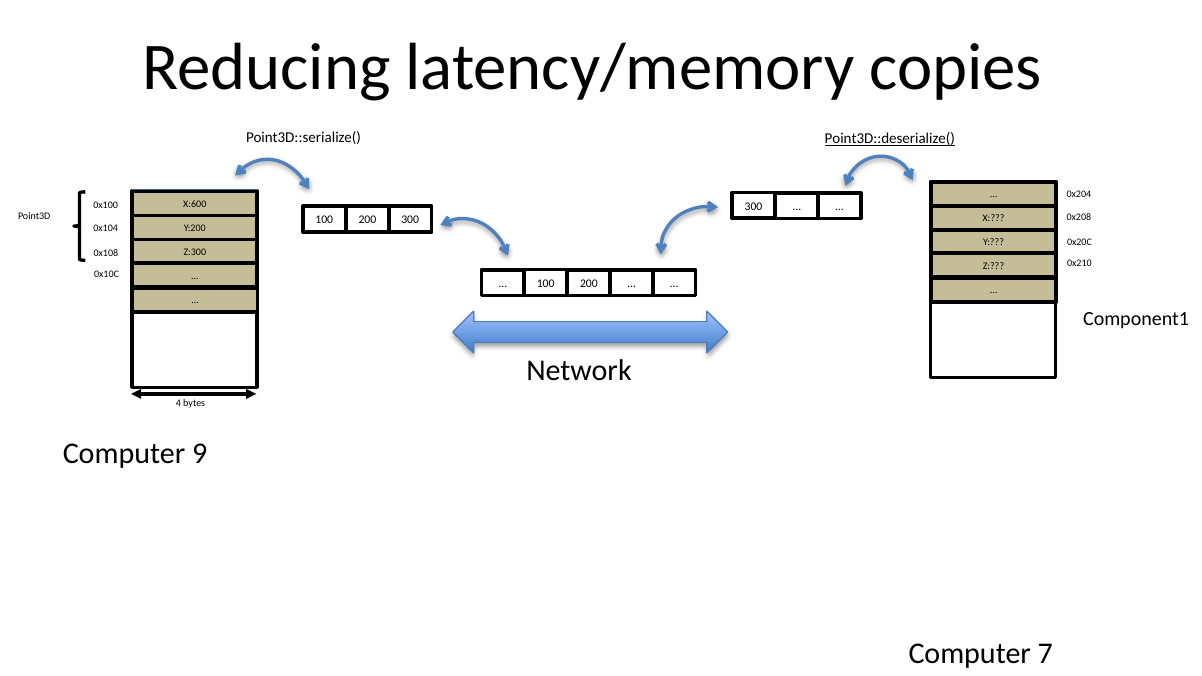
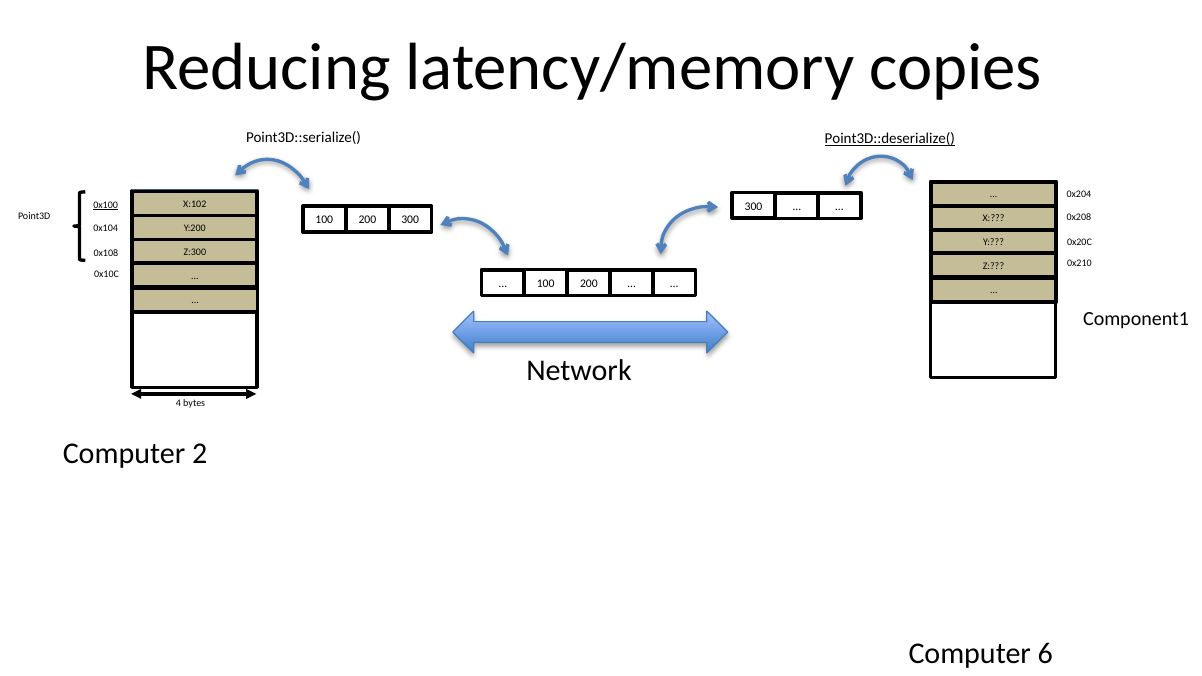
X:600: X:600 -> X:102
0x100 underline: none -> present
9: 9 -> 2
7: 7 -> 6
